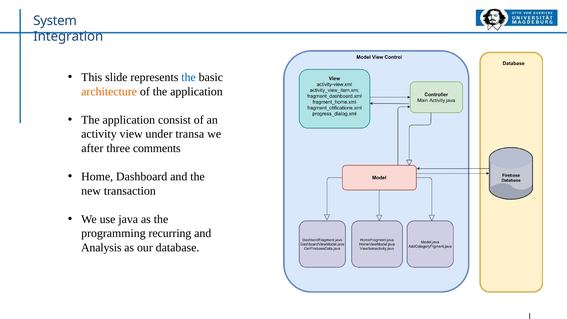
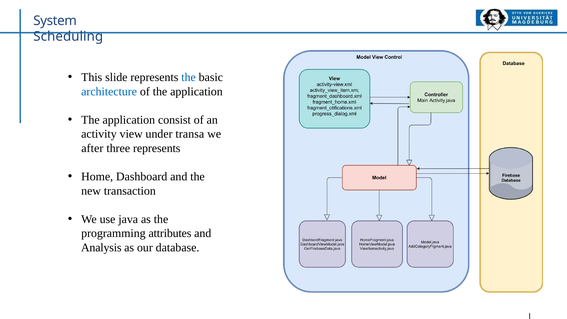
Integration: Integration -> Scheduling
architecture colour: orange -> blue
three comments: comments -> represents
recurring: recurring -> attributes
